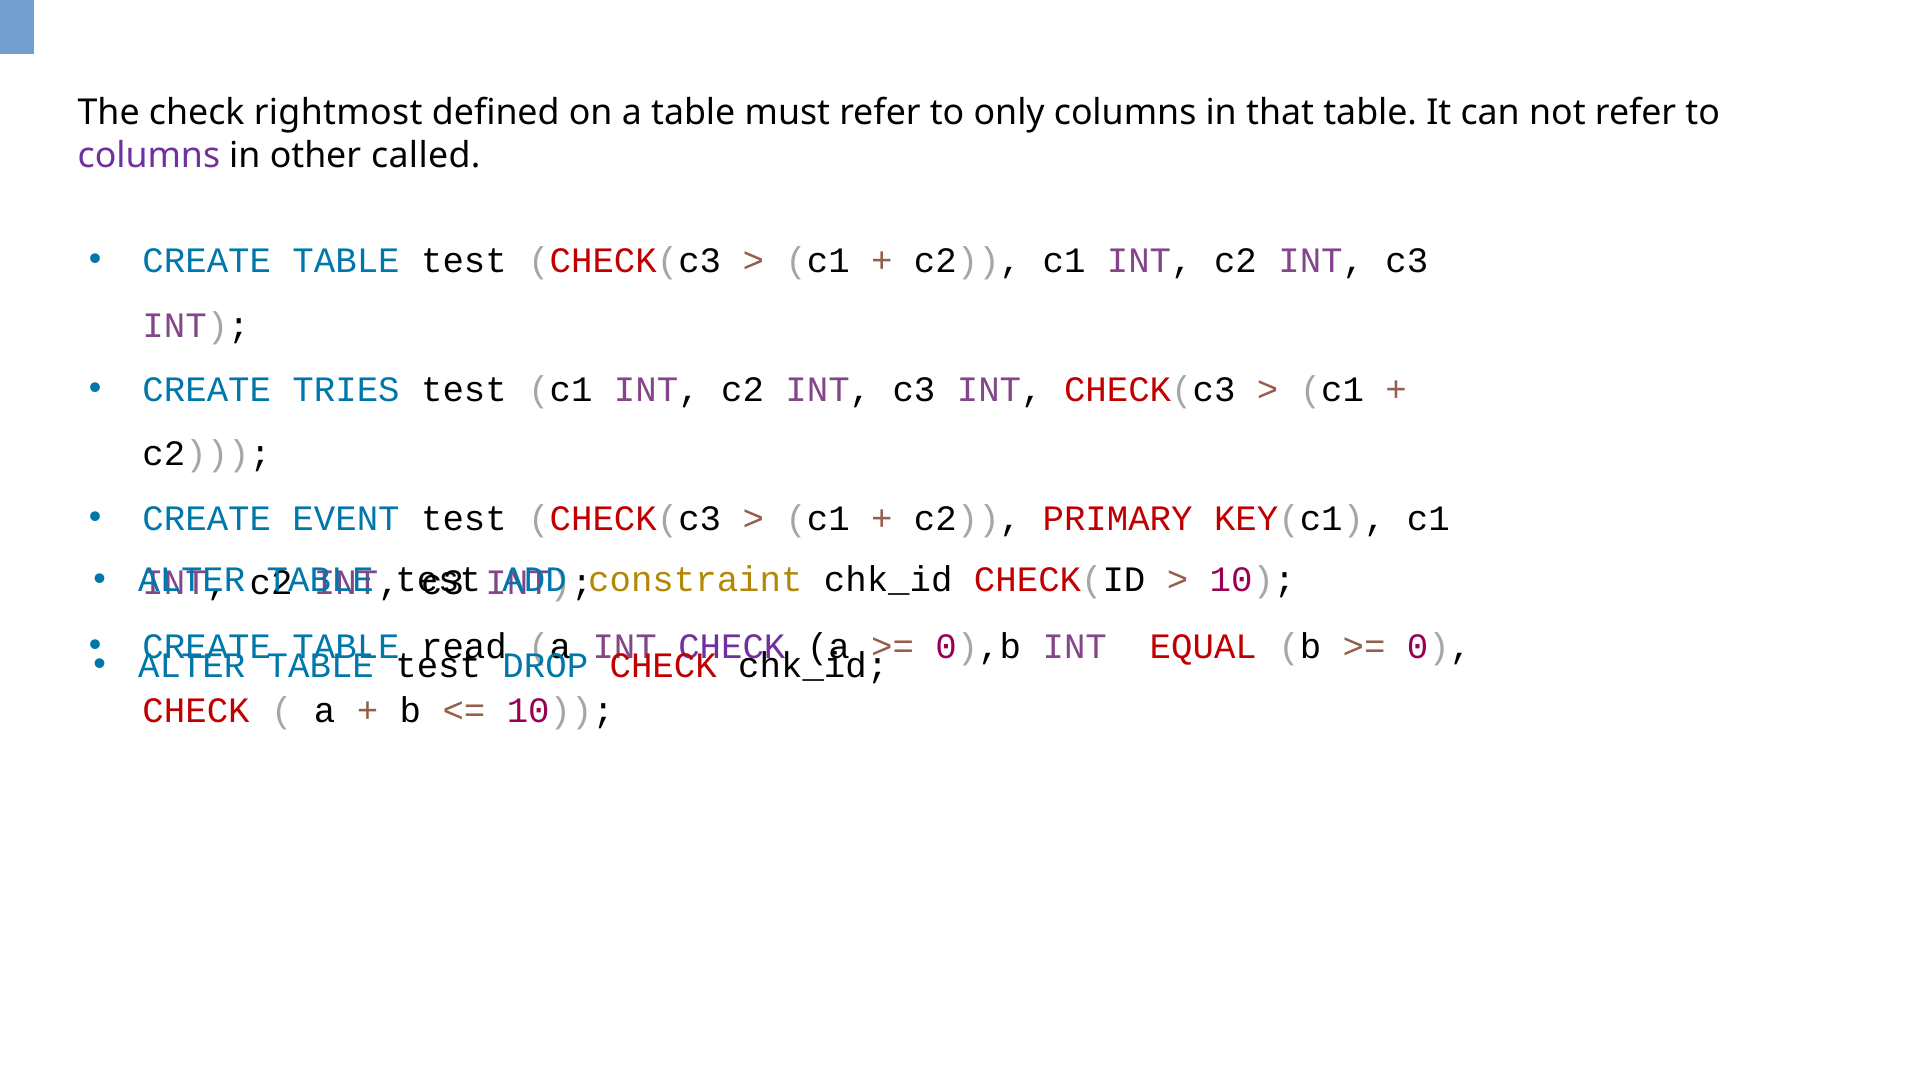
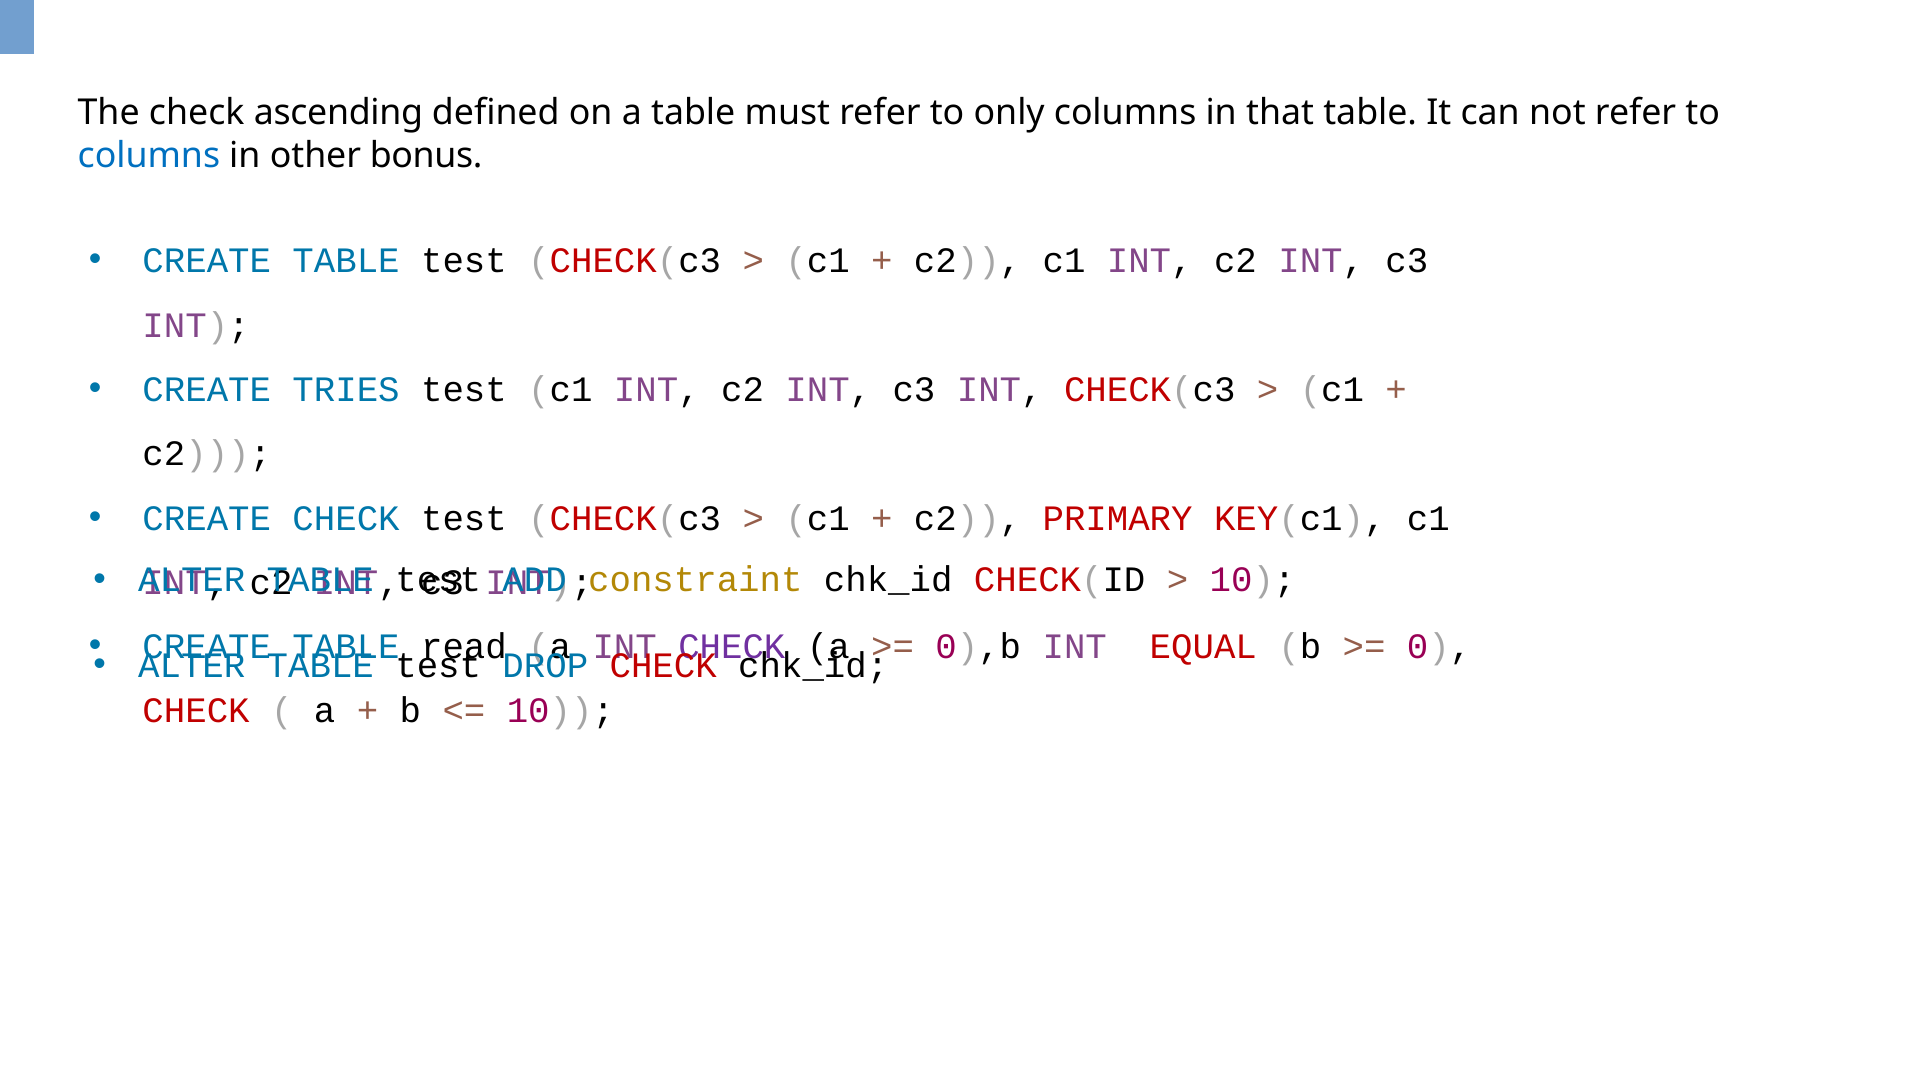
rightmost: rightmost -> ascending
columns at (149, 156) colour: purple -> blue
called: called -> bonus
CREATE EVENT: EVENT -> CHECK
